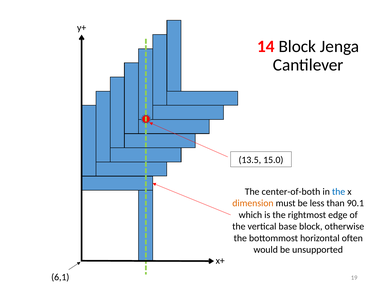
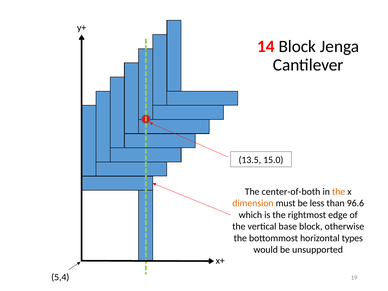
the at (339, 192) colour: blue -> orange
90.1: 90.1 -> 96.6
often: often -> types
6,1: 6,1 -> 5,4
